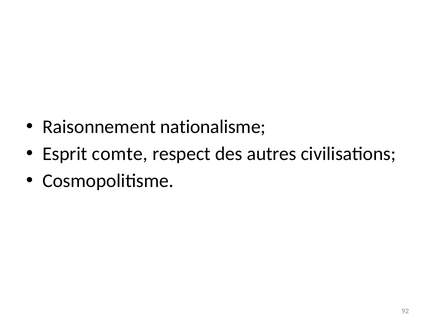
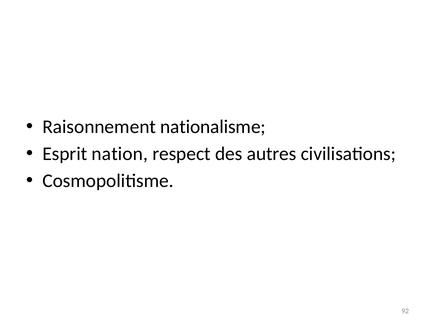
comte: comte -> nation
